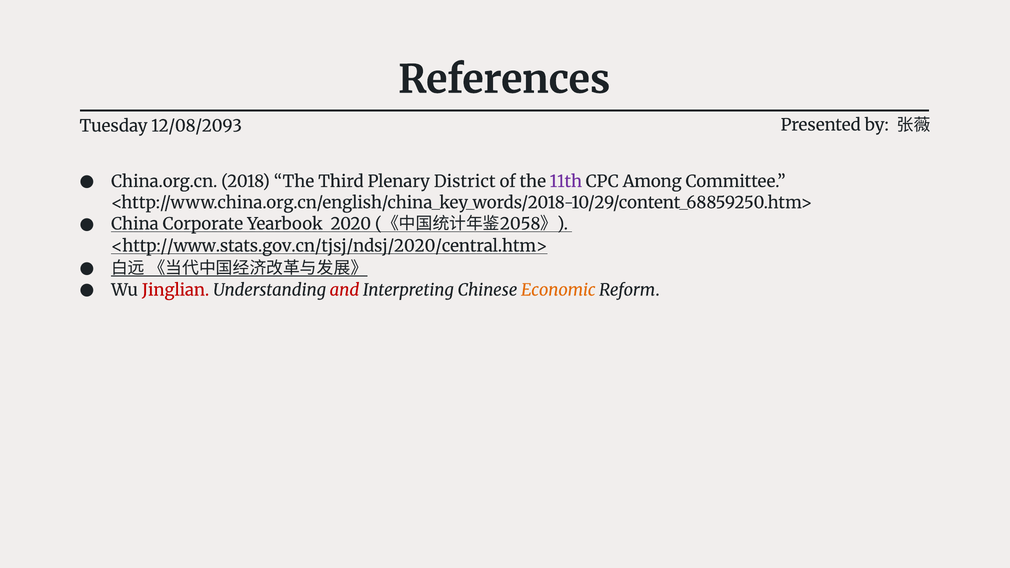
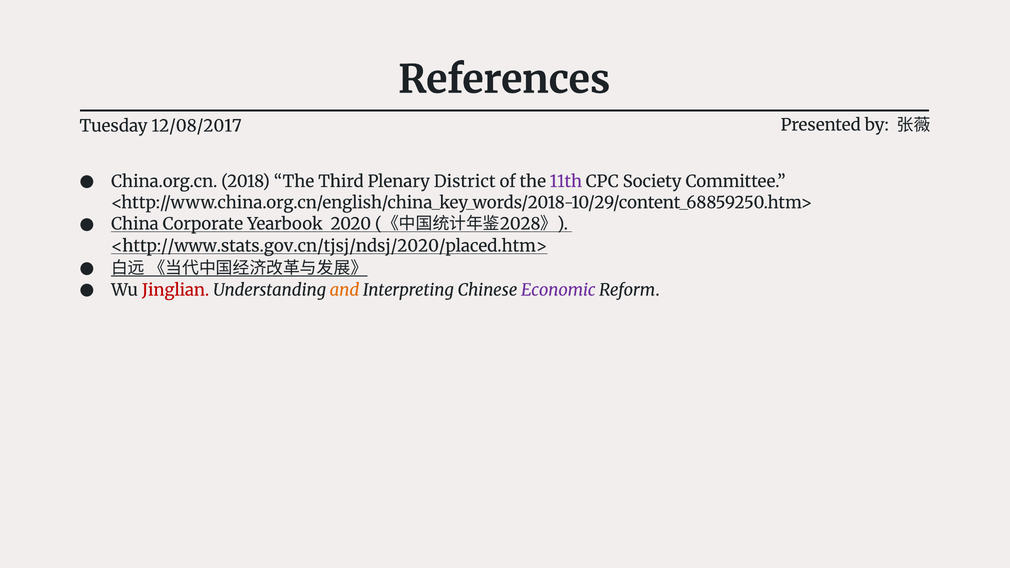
12/08/2093: 12/08/2093 -> 12/08/2017
Among: Among -> Society
2058: 2058 -> 2028
<http://www.stats.gov.cn/tjsj/ndsj/2020/central.htm>: <http://www.stats.gov.cn/tjsj/ndsj/2020/central.htm> -> <http://www.stats.gov.cn/tjsj/ndsj/2020/placed.htm>
and colour: red -> orange
Economic colour: orange -> purple
